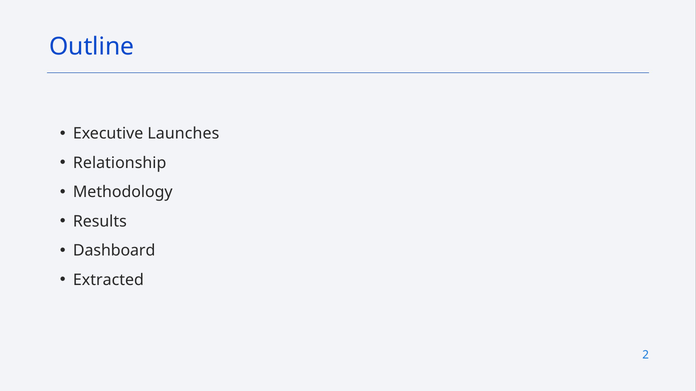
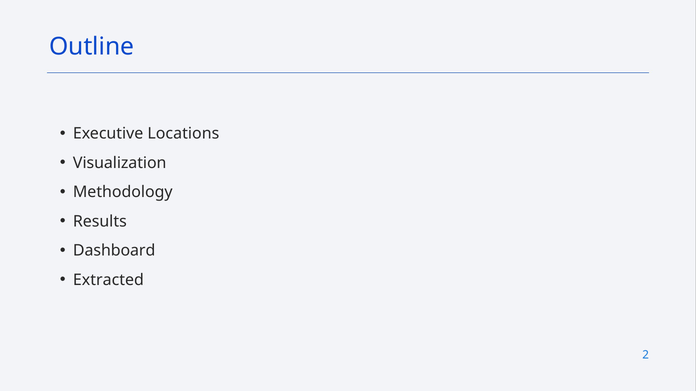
Launches: Launches -> Locations
Relationship: Relationship -> Visualization
